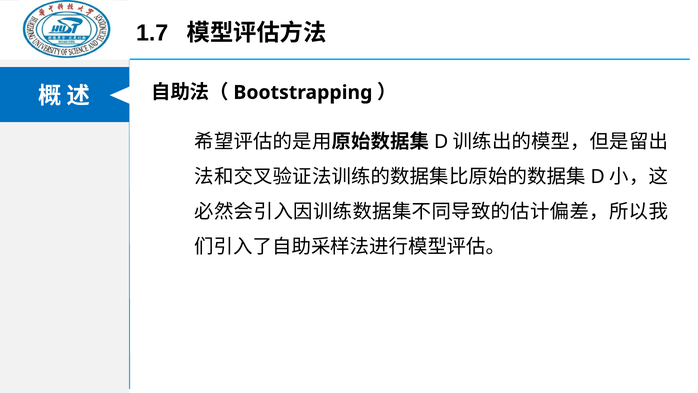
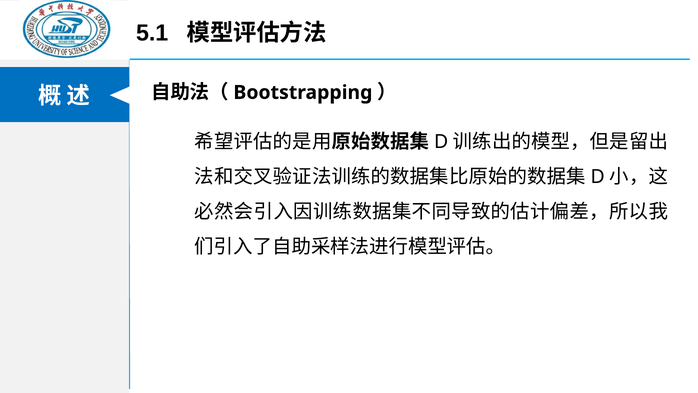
1.7: 1.7 -> 5.1
